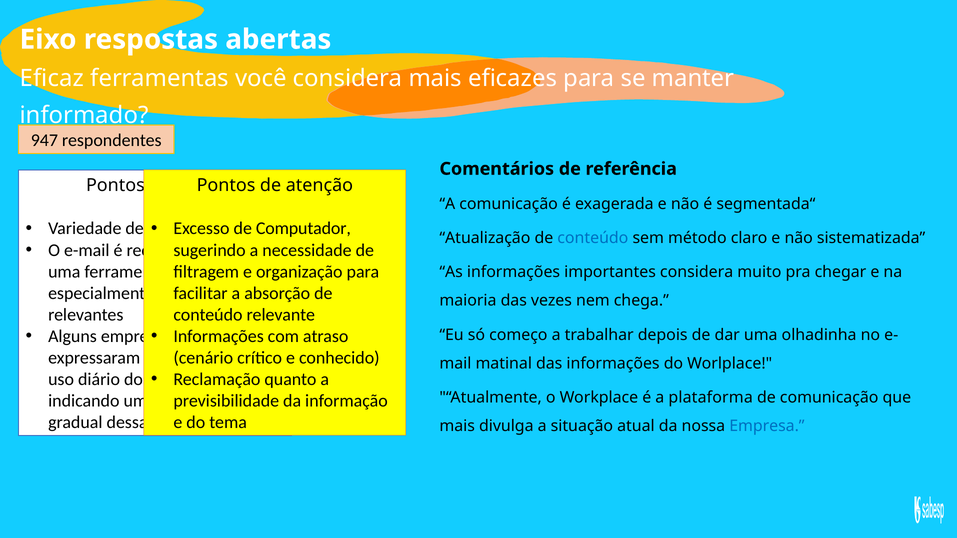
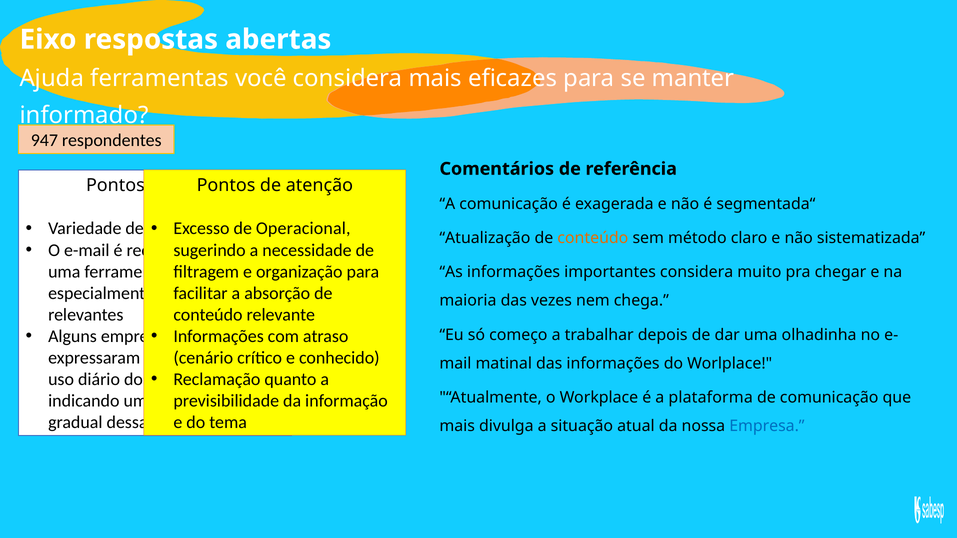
Eficaz at (52, 79): Eficaz -> Ajuda
Computador: Computador -> Operacional
conteúdo at (593, 238) colour: blue -> orange
